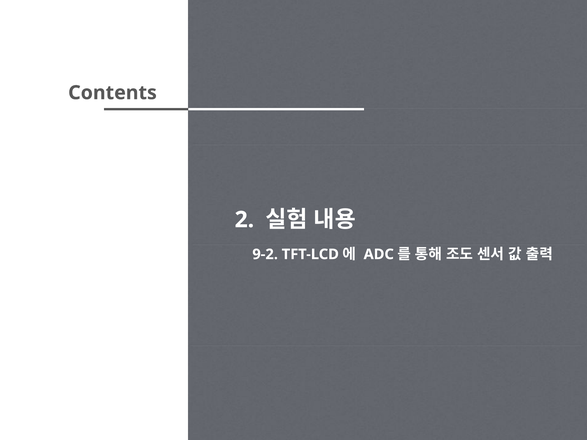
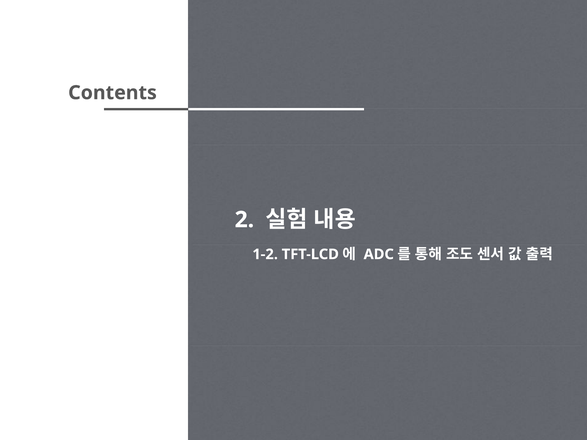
9-2: 9-2 -> 1-2
